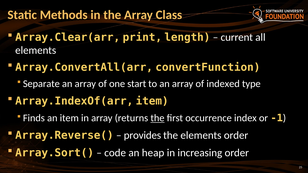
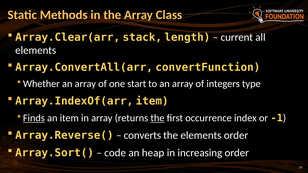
print: print -> stack
Separate: Separate -> Whether
indexed: indexed -> integers
Finds underline: none -> present
provides: provides -> converts
